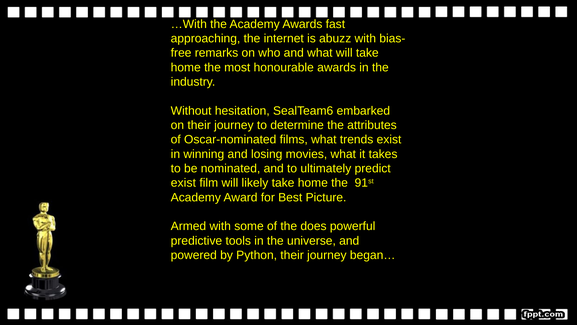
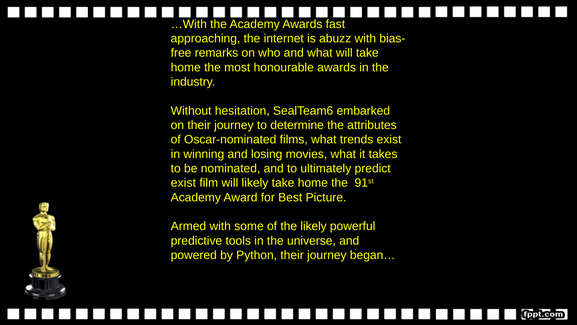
the does: does -> likely
